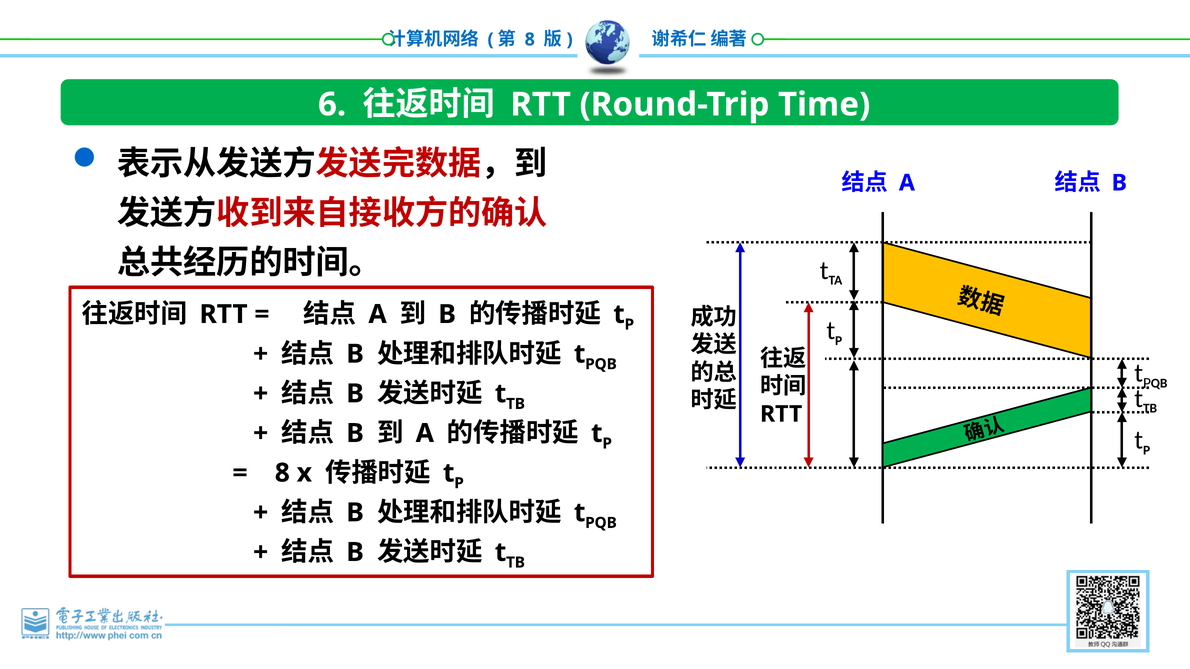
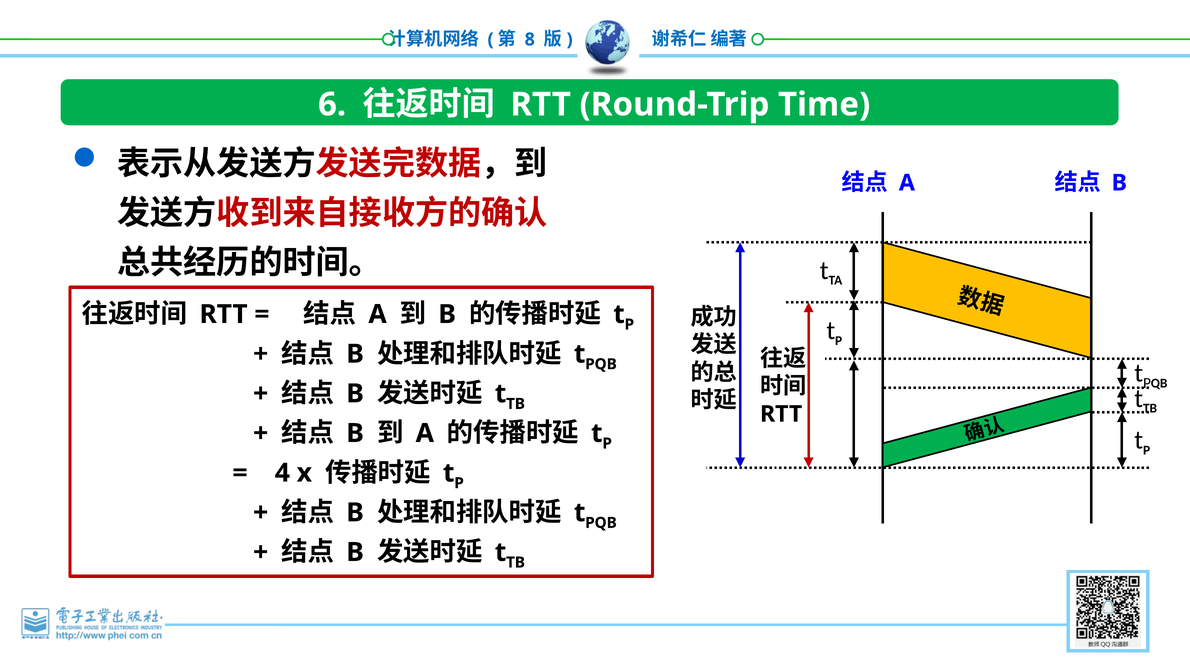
8 at (282, 473): 8 -> 4
